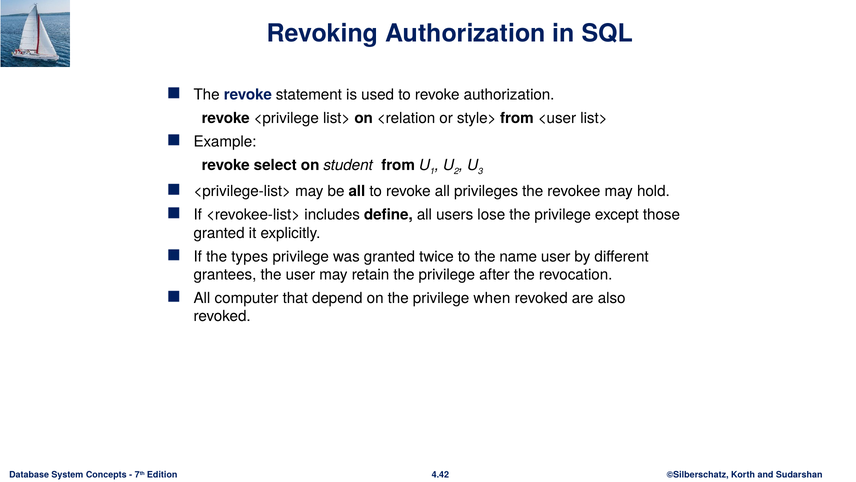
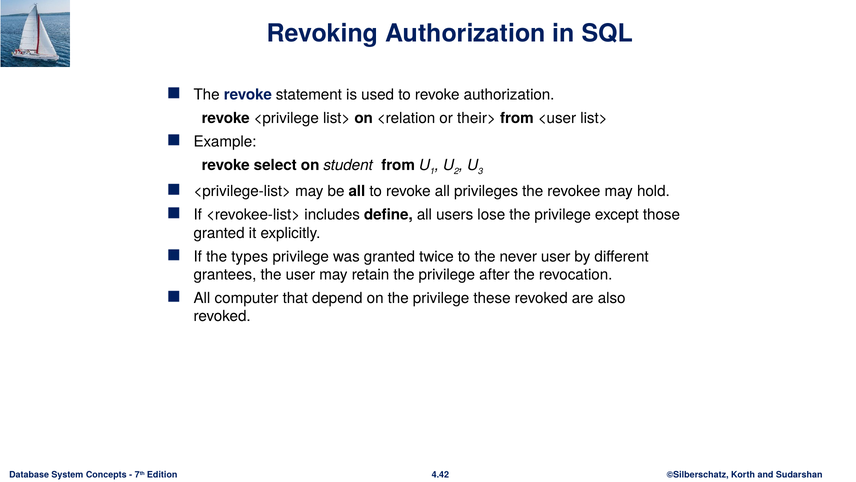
style>: style> -> their>
name: name -> never
when: when -> these
